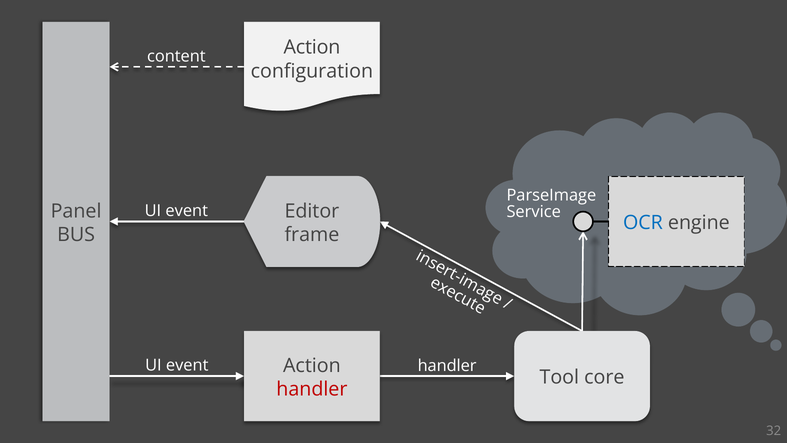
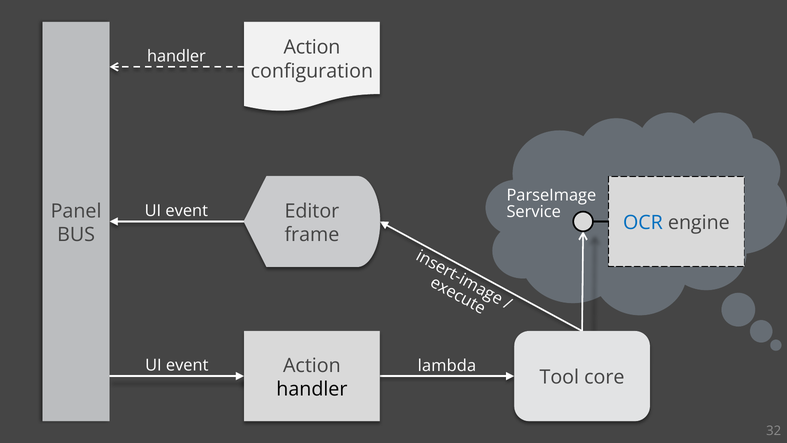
content at (176, 56): content -> handler
event handler: handler -> lambda
handler at (312, 389) colour: red -> black
